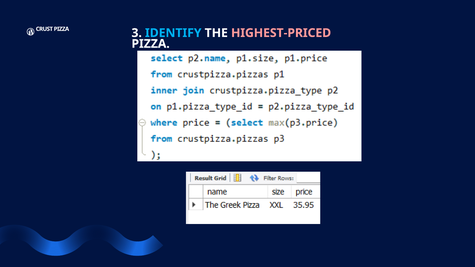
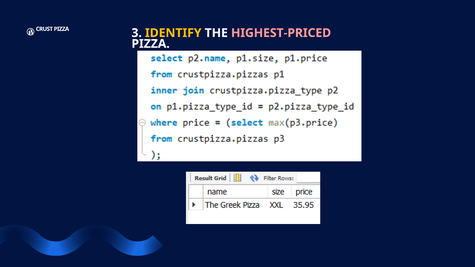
IDENTIFY colour: light blue -> yellow
